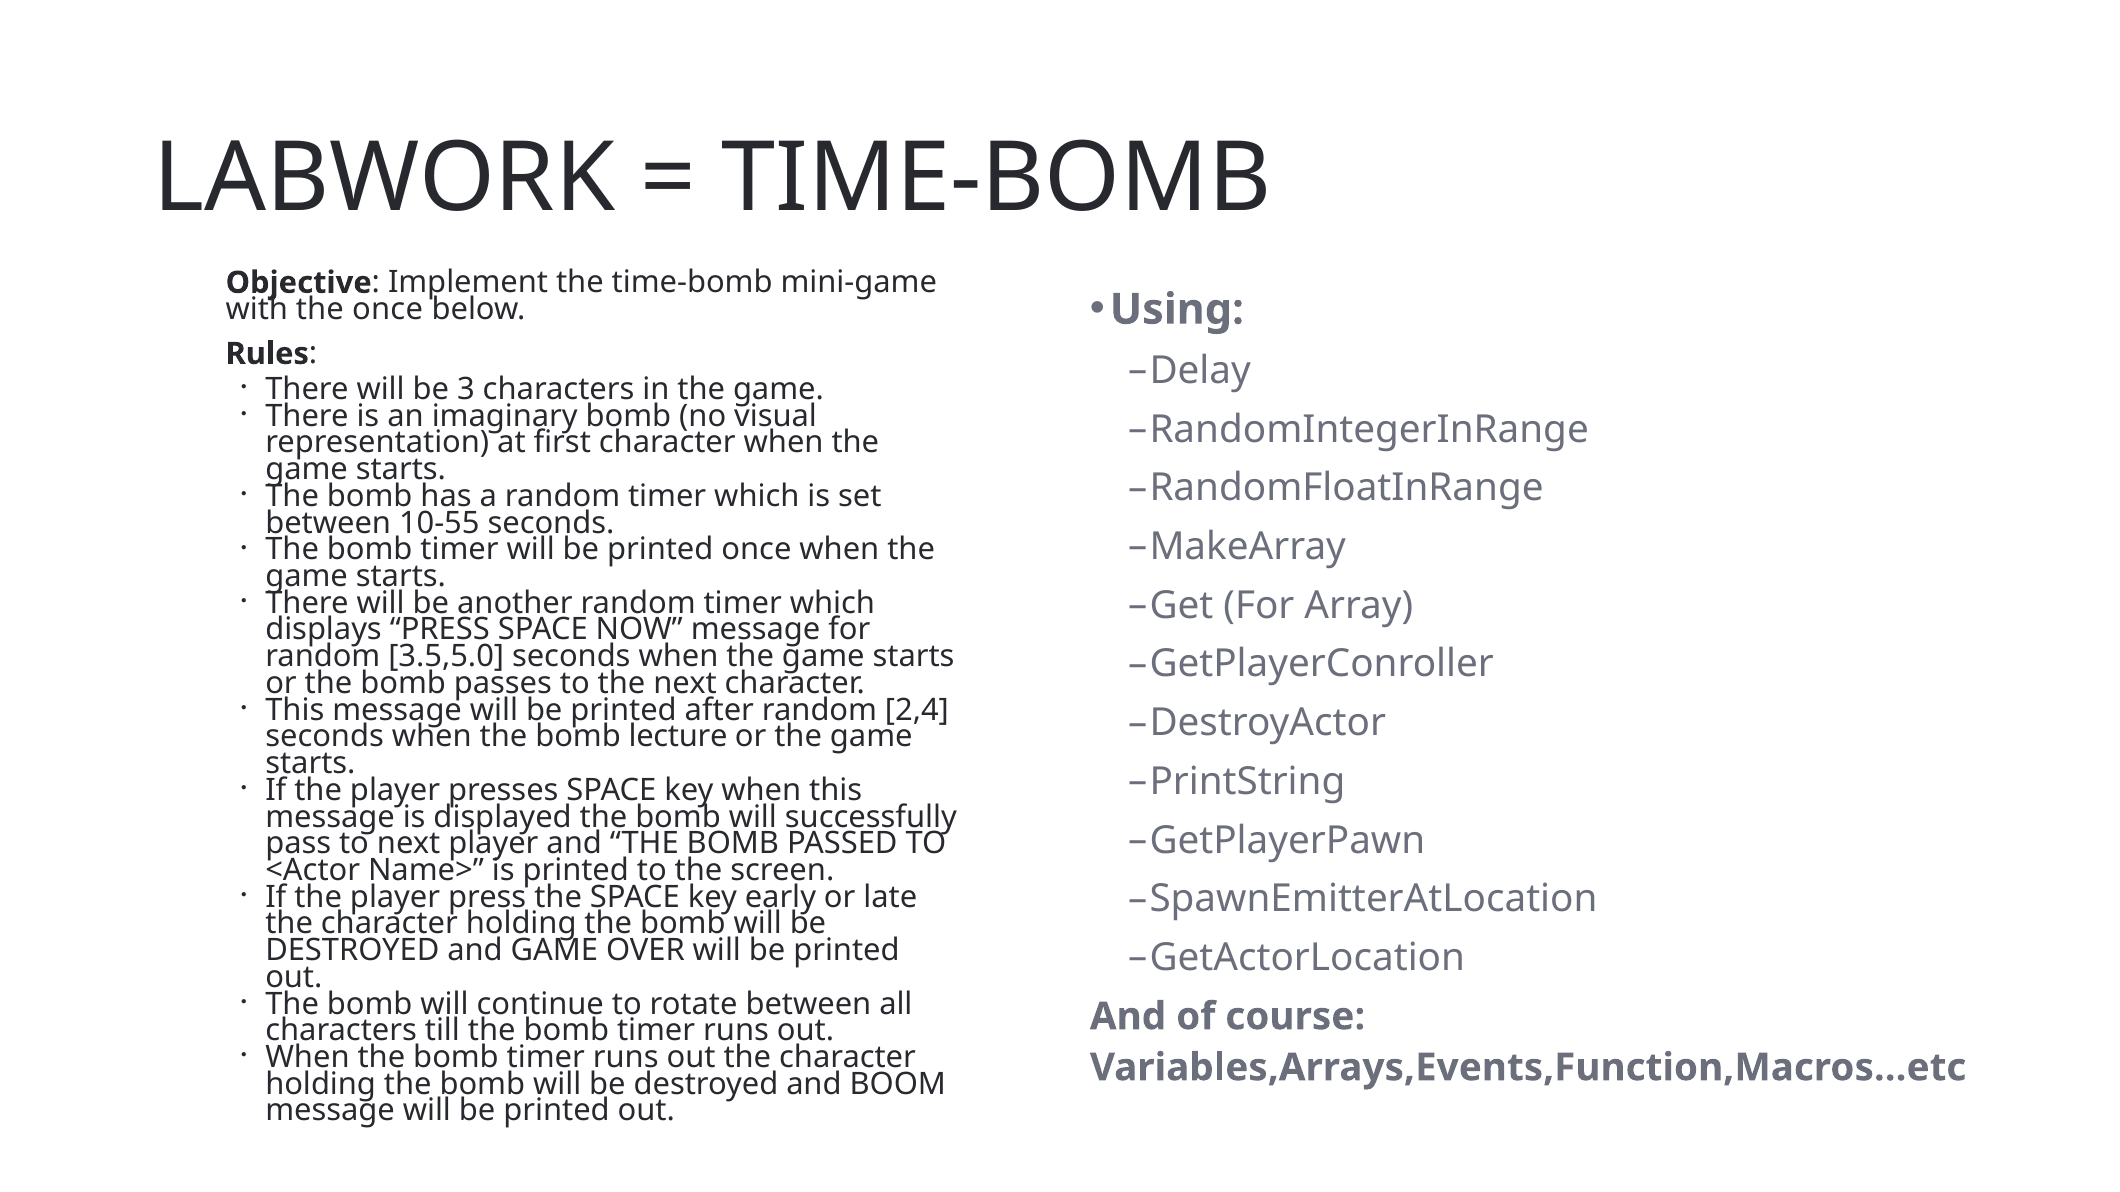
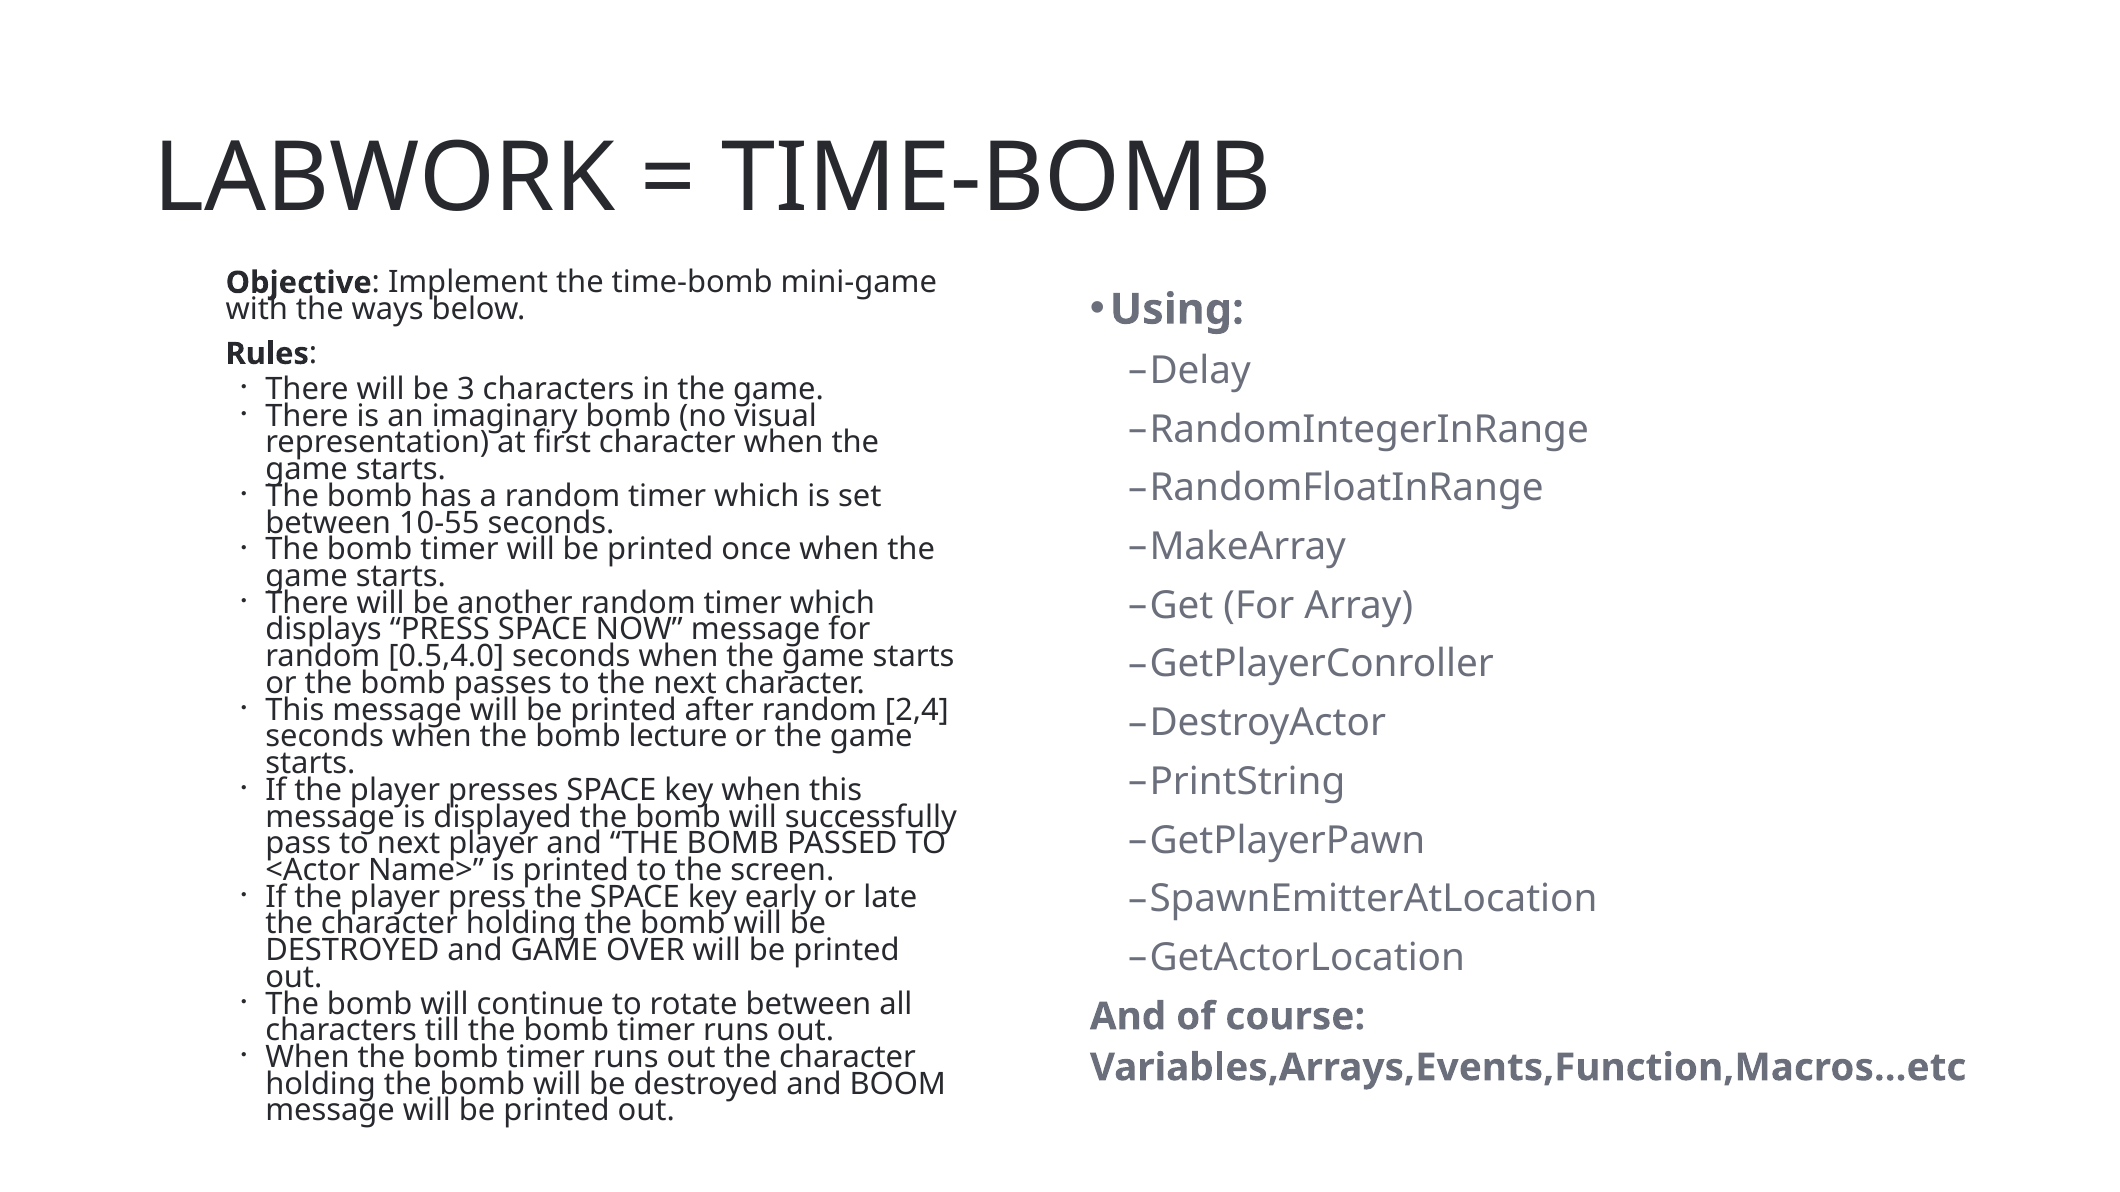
the once: once -> ways
3.5,5.0: 3.5,5.0 -> 0.5,4.0
